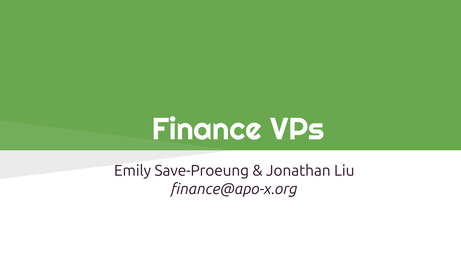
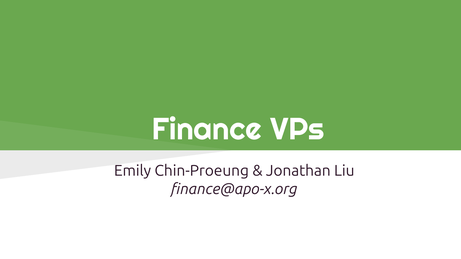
Save-Proeung: Save-Proeung -> Chin-Proeung
